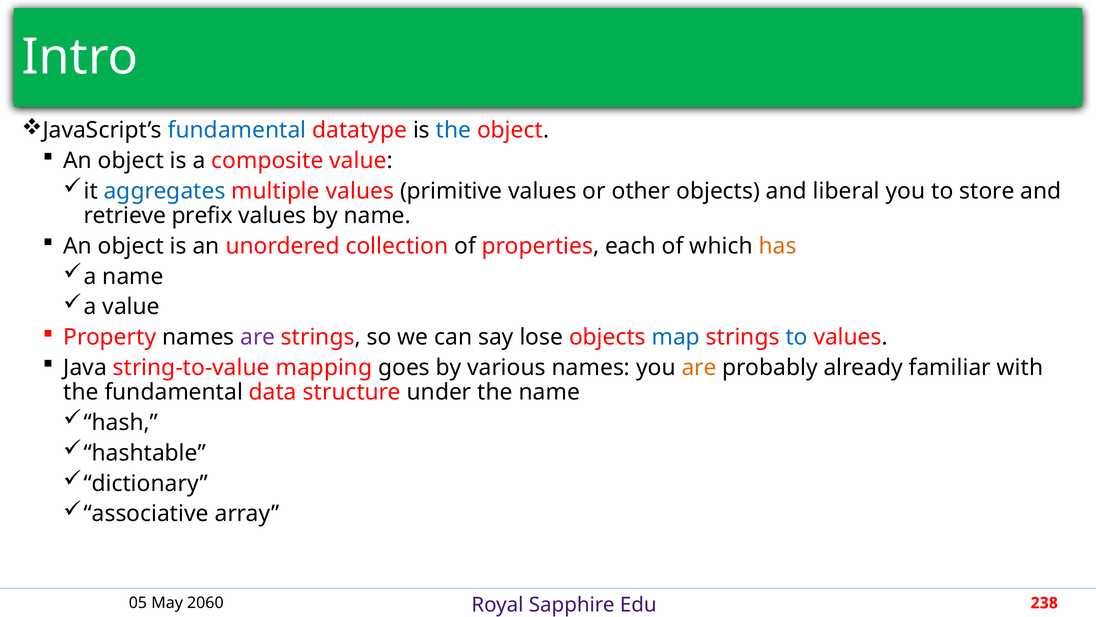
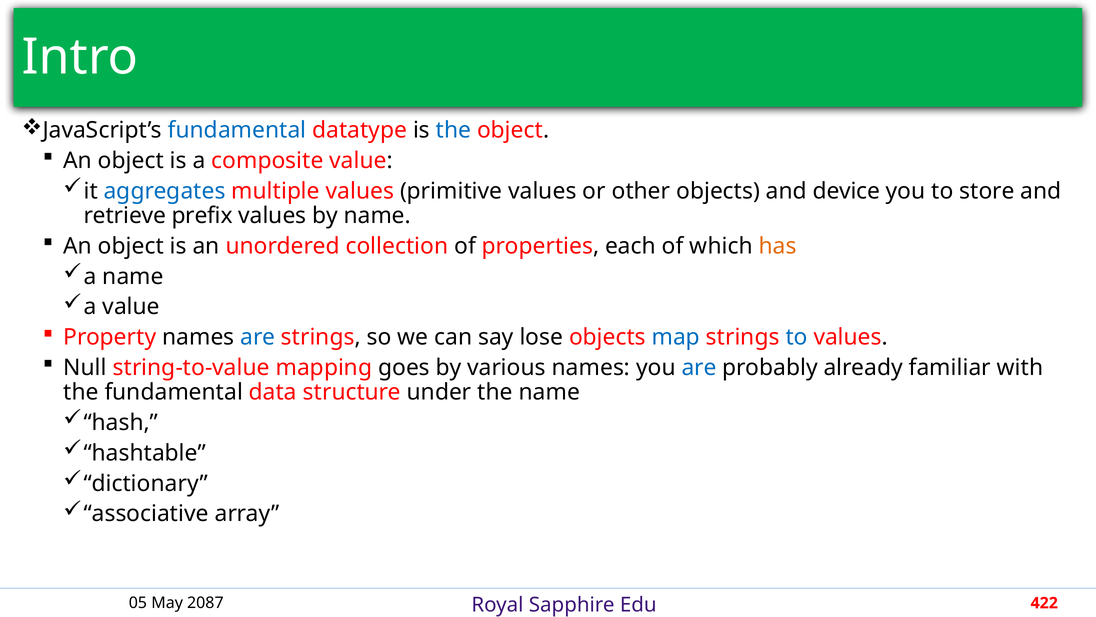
liberal: liberal -> device
are at (258, 337) colour: purple -> blue
Java: Java -> Null
are at (699, 367) colour: orange -> blue
2060: 2060 -> 2087
238: 238 -> 422
